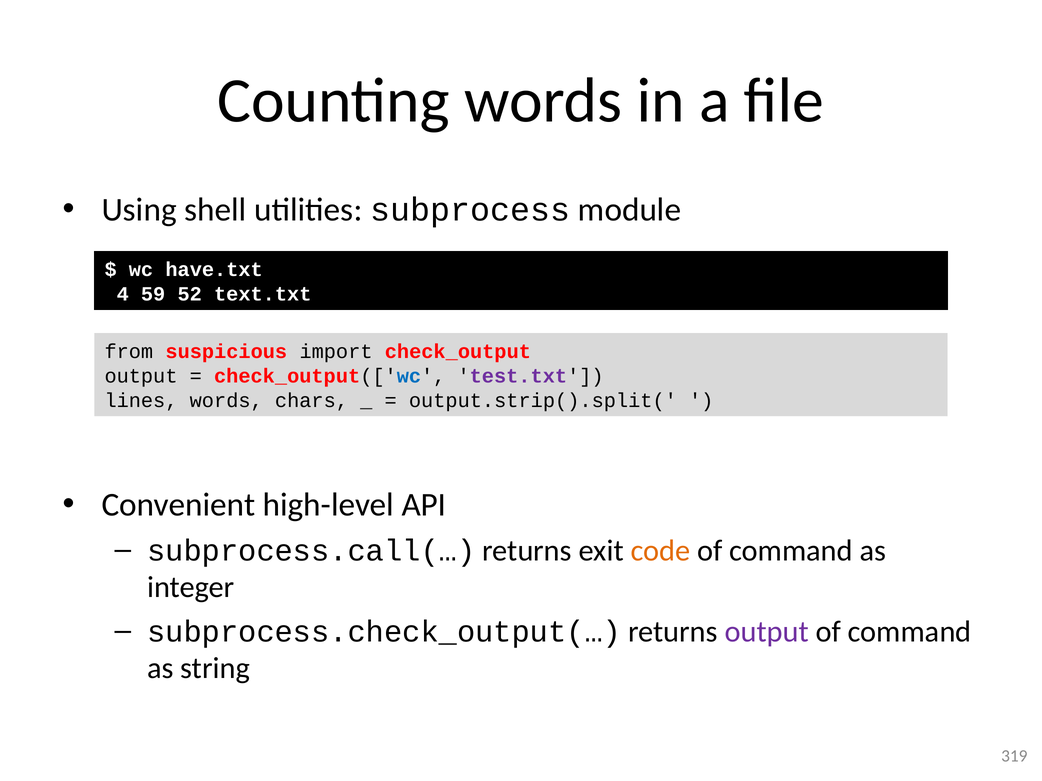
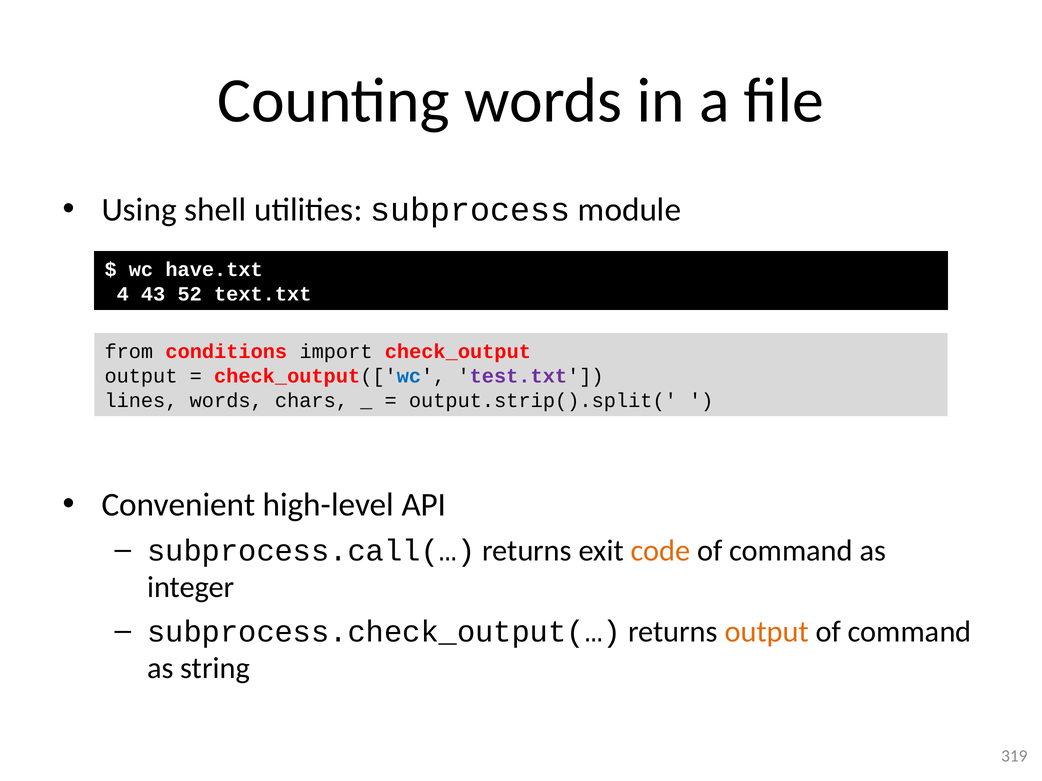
59: 59 -> 43
suspicious: suspicious -> conditions
output at (767, 632) colour: purple -> orange
